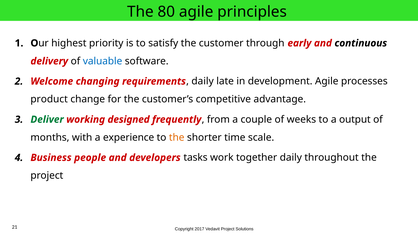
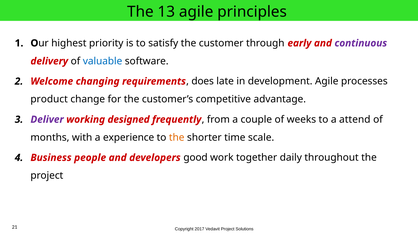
80: 80 -> 13
continuous colour: black -> purple
daily at (203, 81): daily -> does
Deliver colour: green -> purple
output: output -> attend
tasks: tasks -> good
